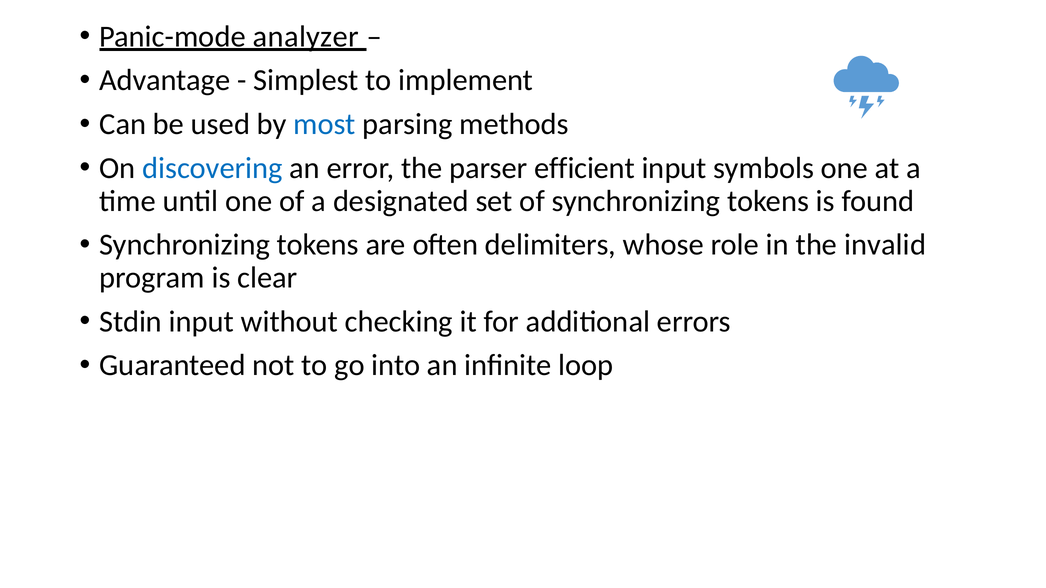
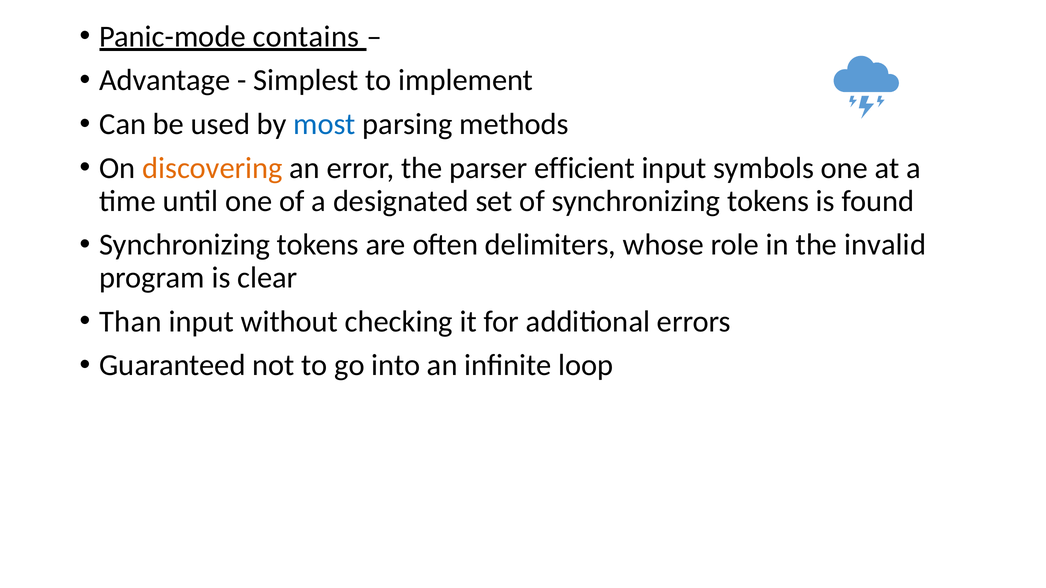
analyzer: analyzer -> contains
discovering colour: blue -> orange
Stdin: Stdin -> Than
